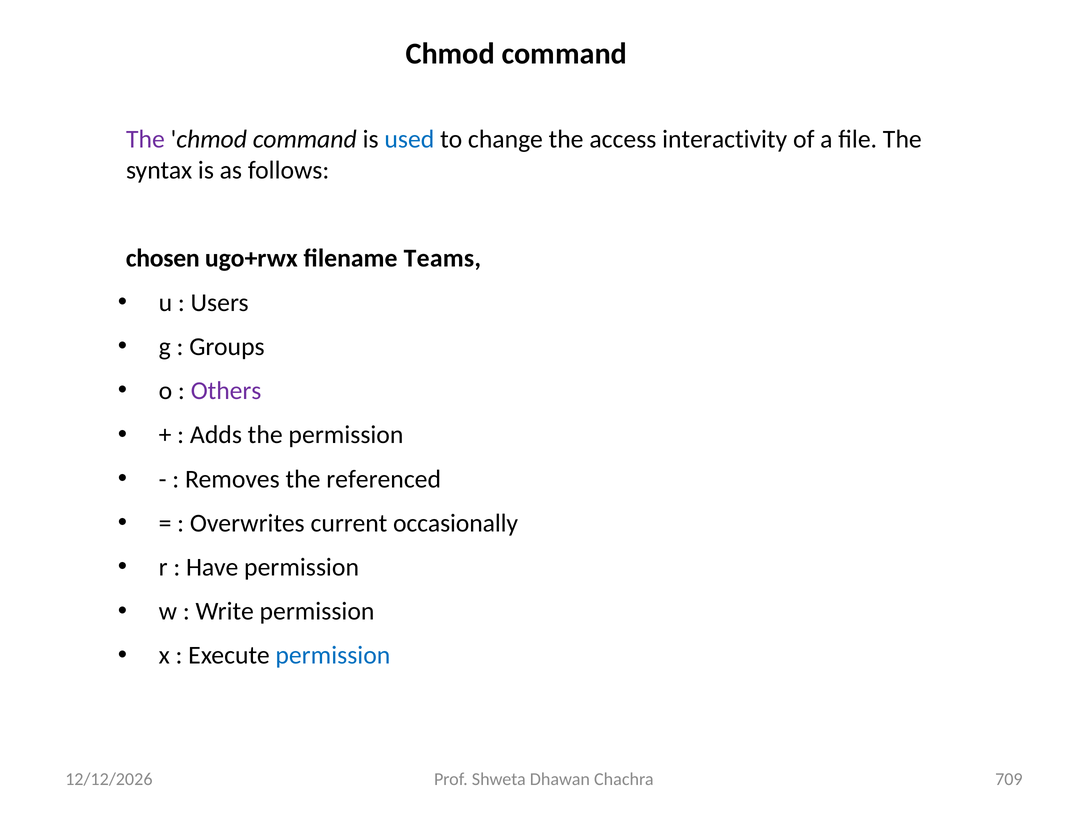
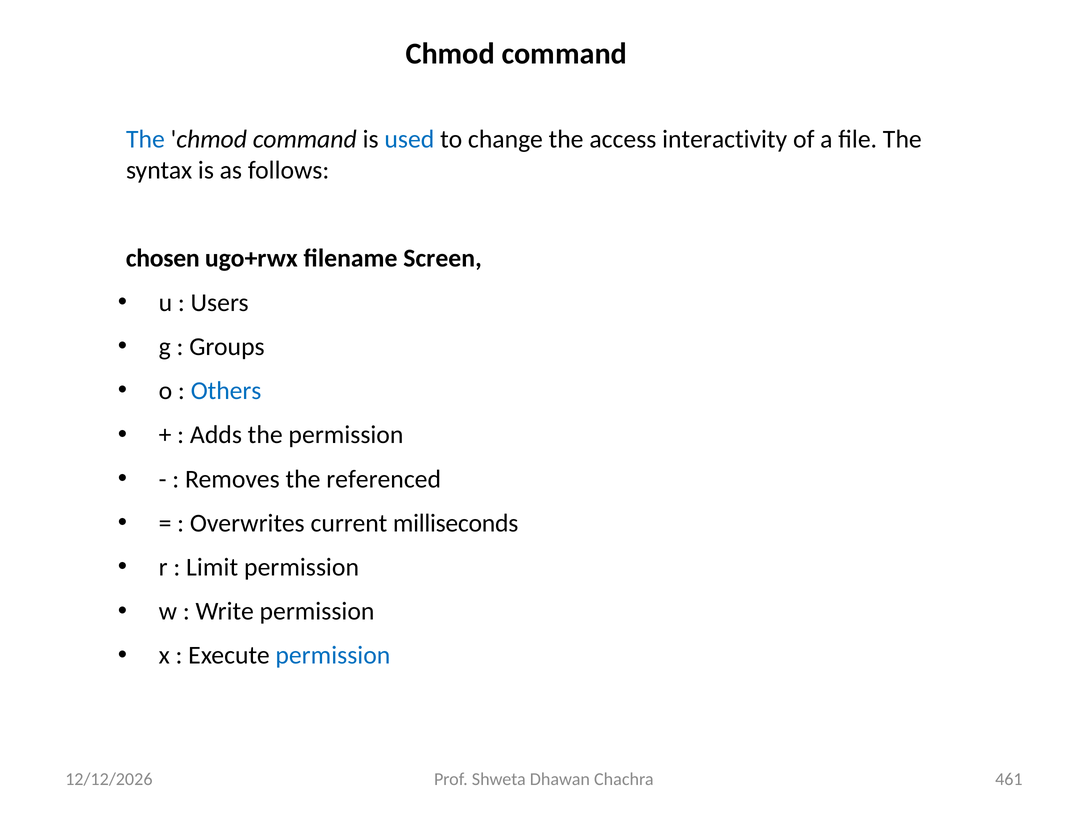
The at (145, 139) colour: purple -> blue
Teams: Teams -> Screen
Others colour: purple -> blue
occasionally: occasionally -> milliseconds
Have: Have -> Limit
709: 709 -> 461
